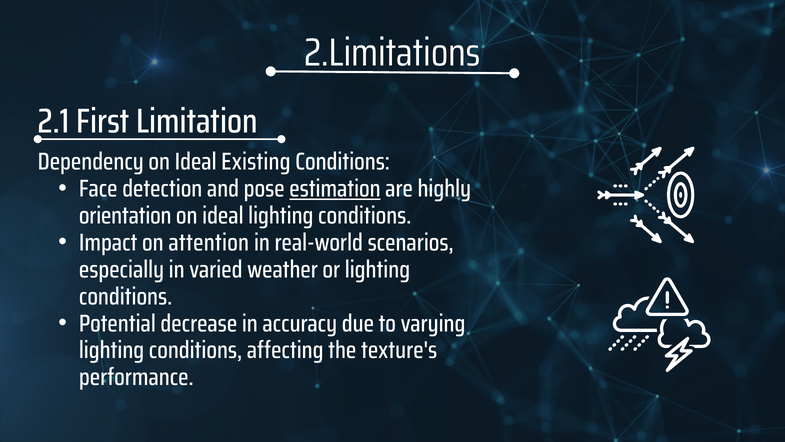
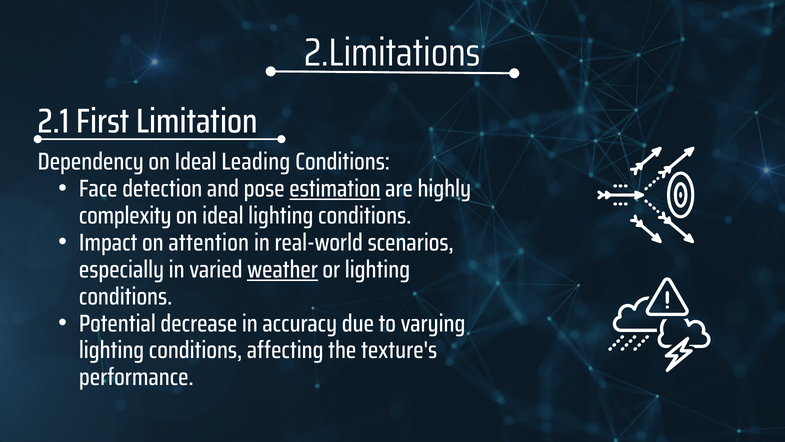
Existing: Existing -> Leading
orientation: orientation -> complexity
weather underline: none -> present
